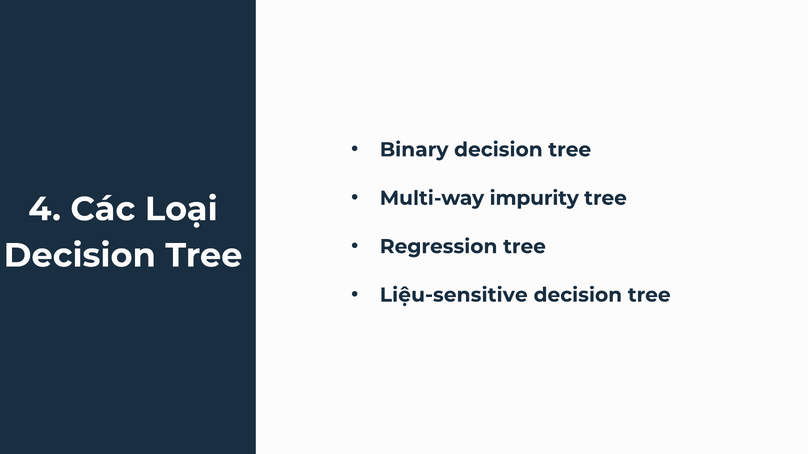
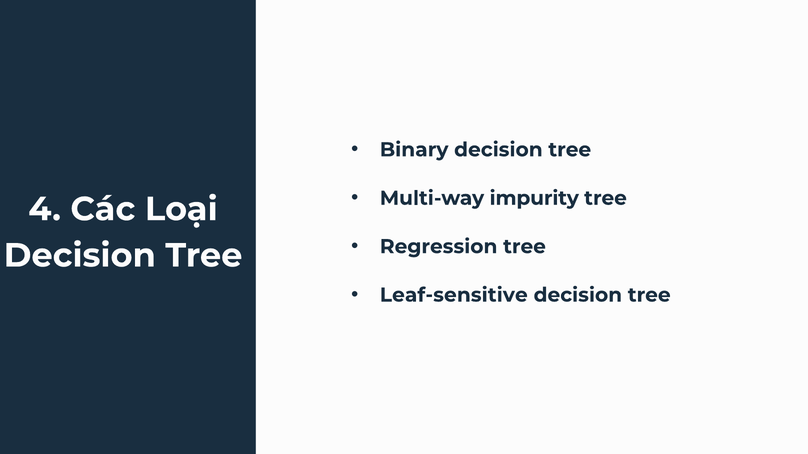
Liệu-sensitive: Liệu-sensitive -> Leaf-sensitive
